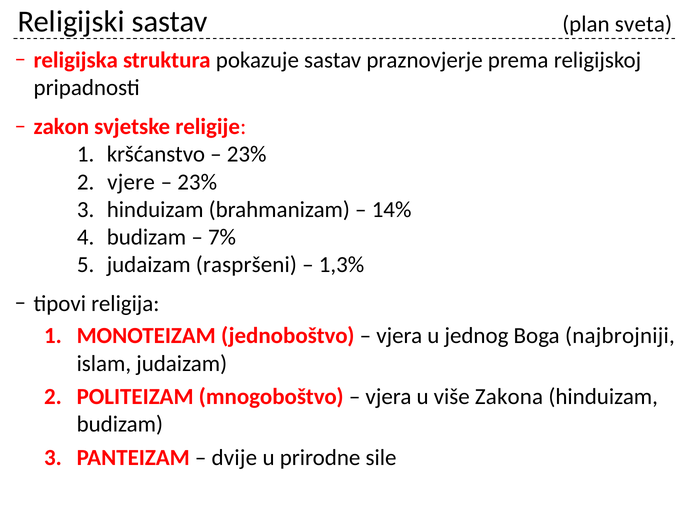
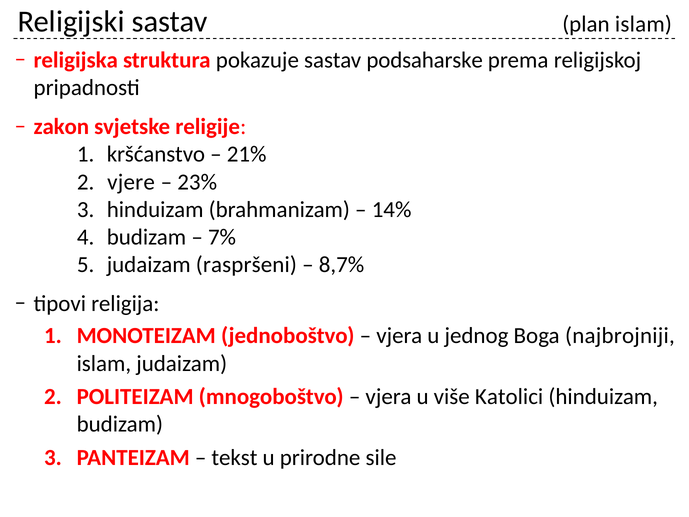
plan sveta: sveta -> islam
praznovjerje: praznovjerje -> podsaharske
23% at (247, 154): 23% -> 21%
1,3%: 1,3% -> 8,7%
Zakona: Zakona -> Katolici
dvije: dvije -> tekst
